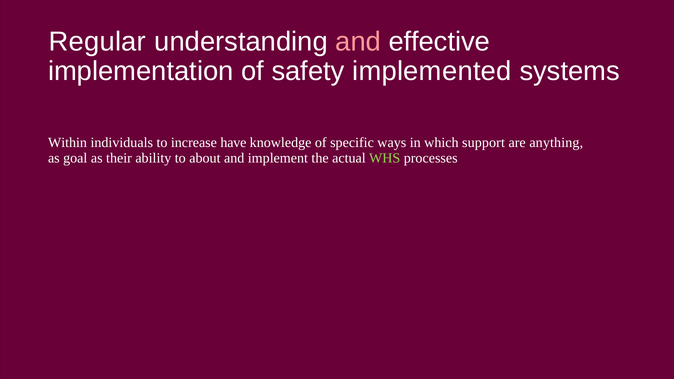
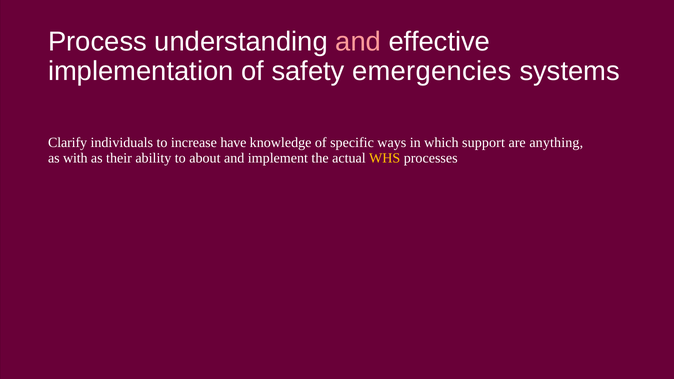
Regular: Regular -> Process
implemented: implemented -> emergencies
Within: Within -> Clarify
goal: goal -> with
WHS colour: light green -> yellow
